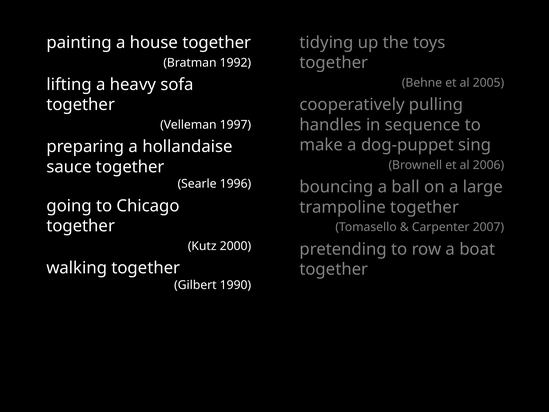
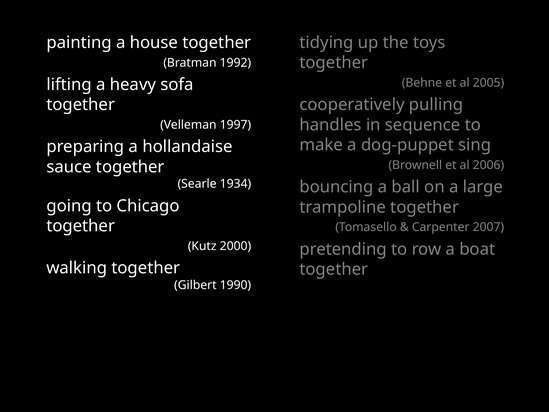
1996: 1996 -> 1934
